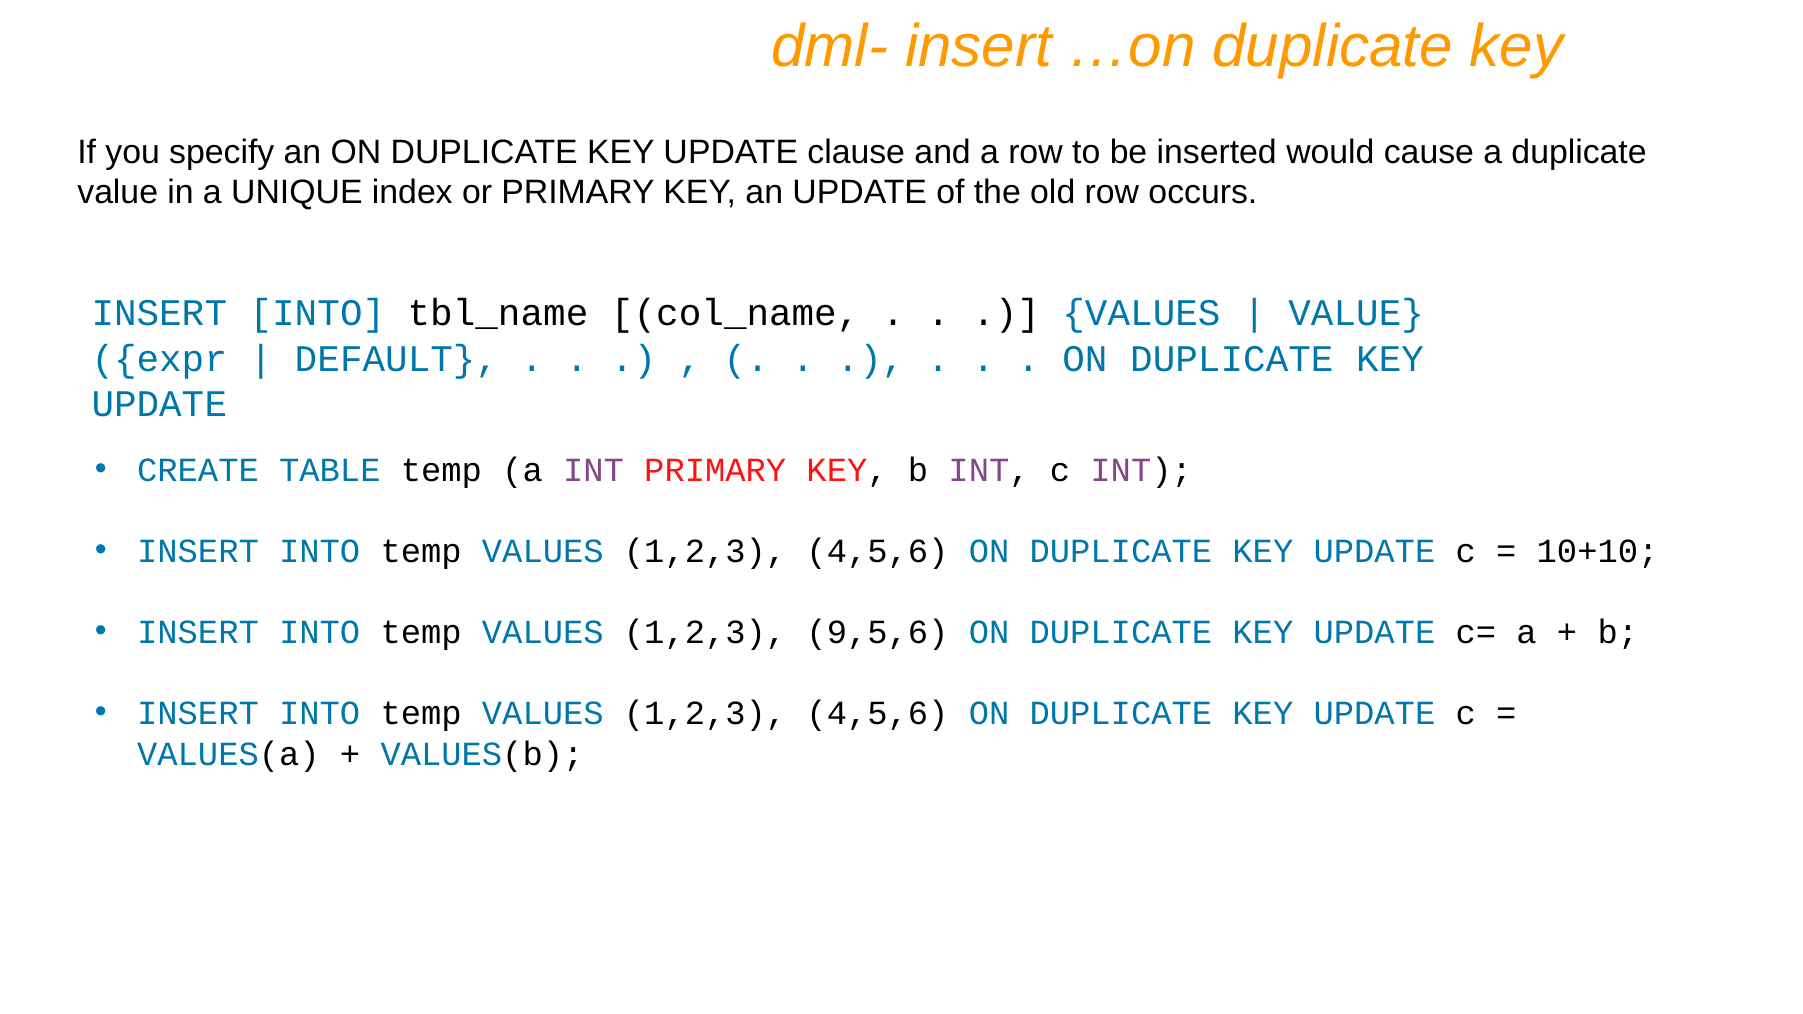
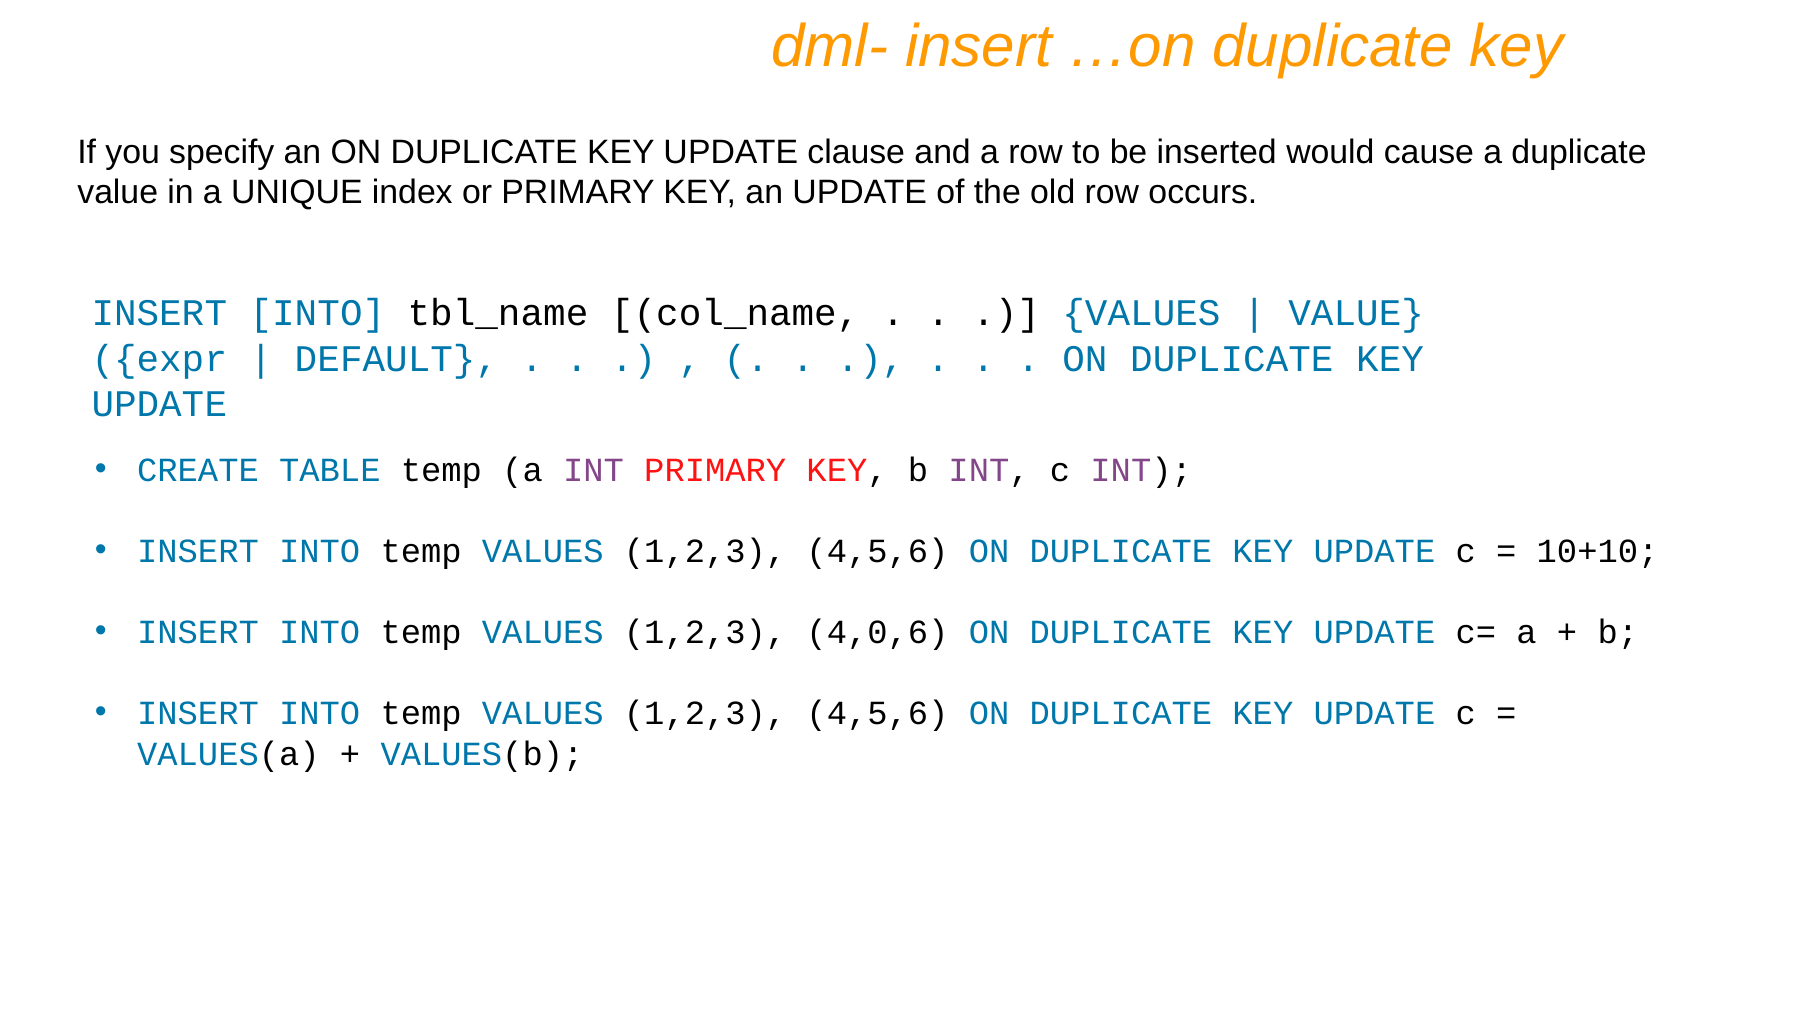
9,5,6: 9,5,6 -> 4,0,6
